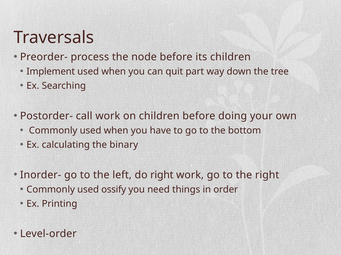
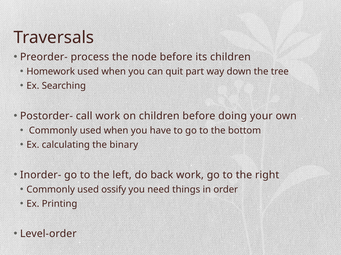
Implement: Implement -> Homework
do right: right -> back
